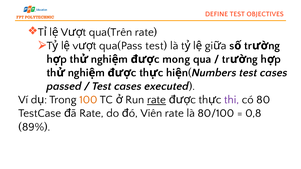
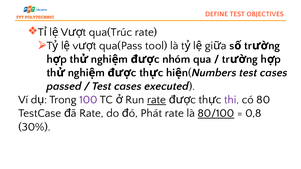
qua(Trên: qua(Trên -> qua(Trúc
qua(Pass test: test -> tool
mong: mong -> nhóm
100 colour: orange -> purple
Viên: Viên -> Phát
80/100 underline: none -> present
89%: 89% -> 30%
